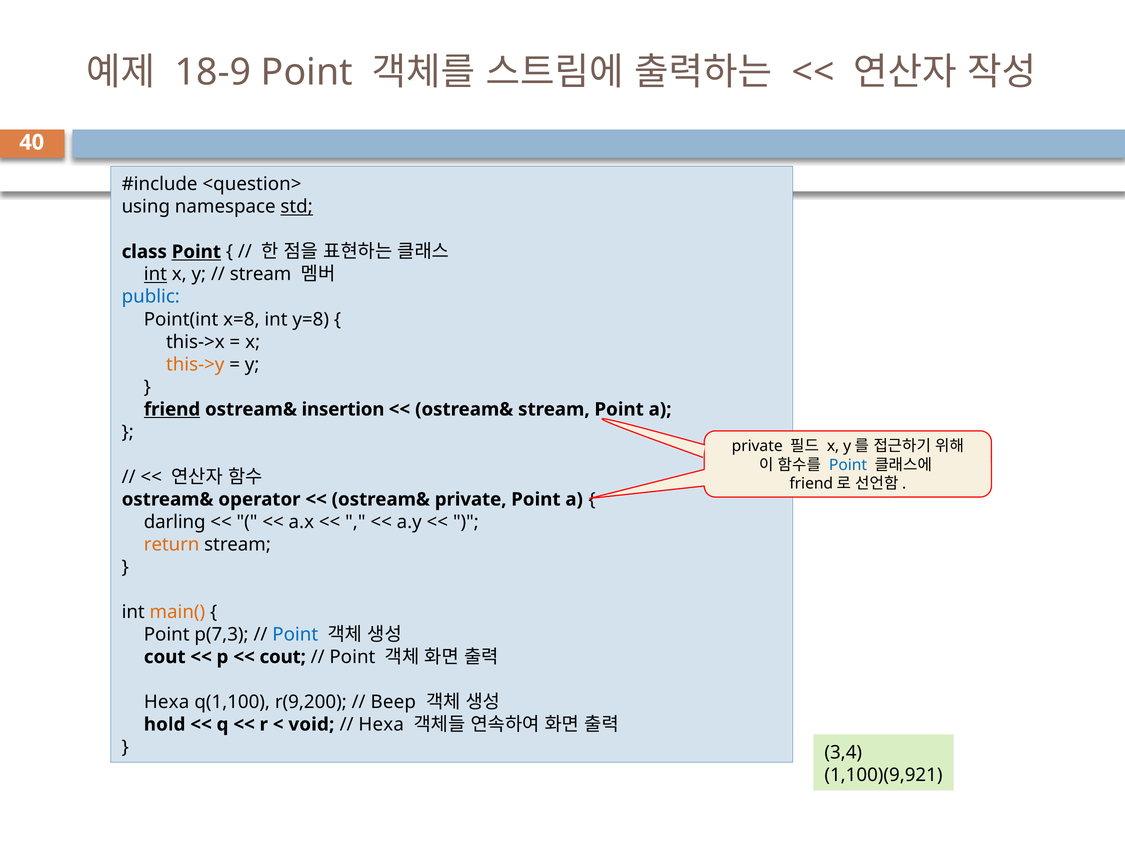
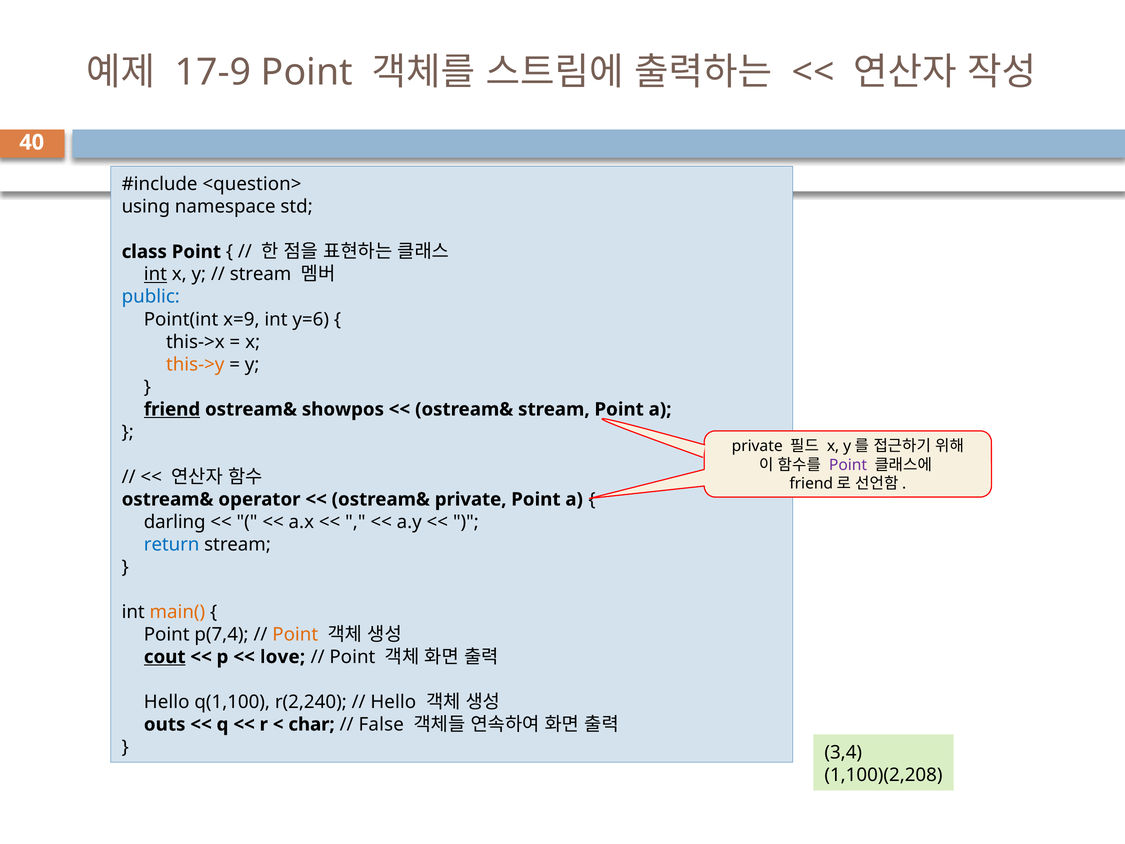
18-9: 18-9 -> 17-9
std underline: present -> none
Point at (196, 252) underline: present -> none
x=8: x=8 -> x=9
y=8: y=8 -> y=6
insertion: insertion -> showpos
Point at (848, 465) colour: blue -> purple
return colour: orange -> blue
p(7,3: p(7,3 -> p(7,4
Point at (295, 634) colour: blue -> orange
cout at (165, 657) underline: none -> present
cout at (283, 657): cout -> love
Hexa at (167, 702): Hexa -> Hello
r(9,200: r(9,200 -> r(2,240
Beep at (393, 702): Beep -> Hello
hold: hold -> outs
void: void -> char
Hexa at (381, 724): Hexa -> False
1,100)(9,921: 1,100)(9,921 -> 1,100)(2,208
